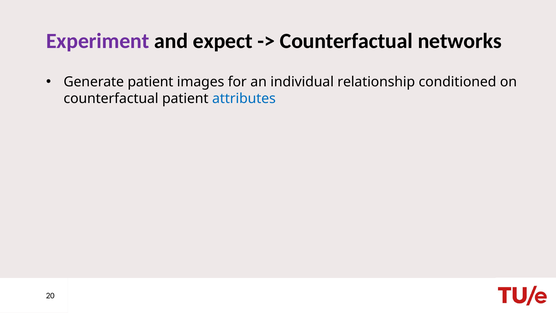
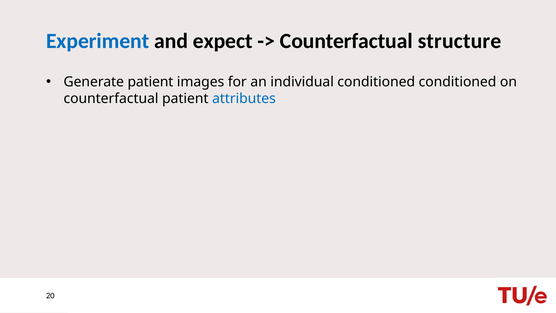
Experiment colour: purple -> blue
networks: networks -> structure
individual relationship: relationship -> conditioned
